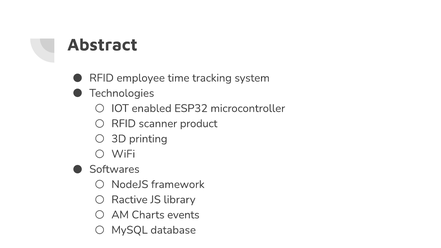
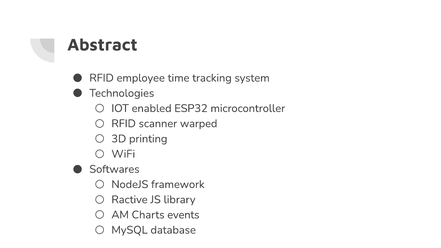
product: product -> warped
